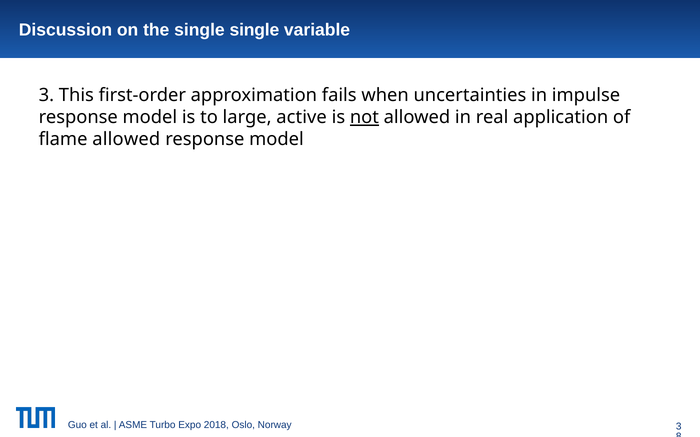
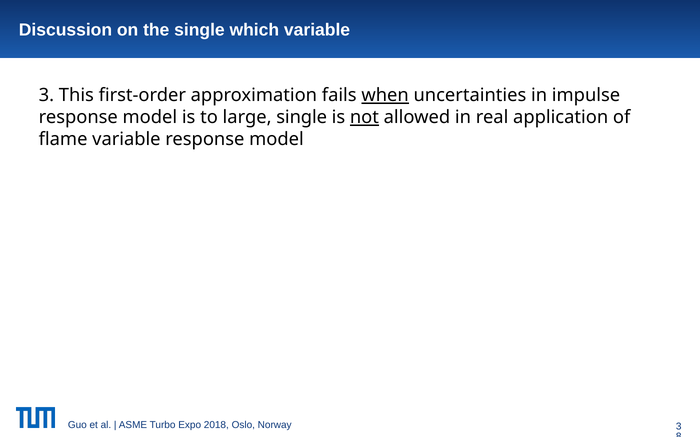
single single: single -> which
when underline: none -> present
large active: active -> single
flame allowed: allowed -> variable
